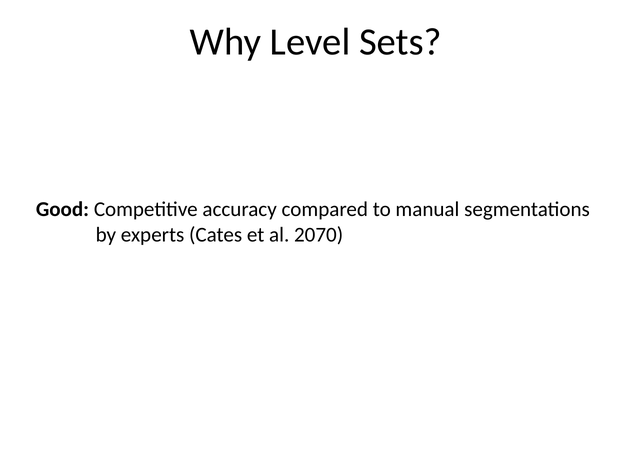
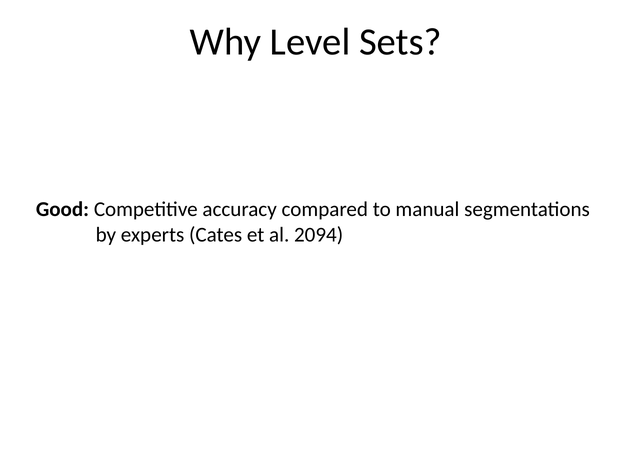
2070: 2070 -> 2094
